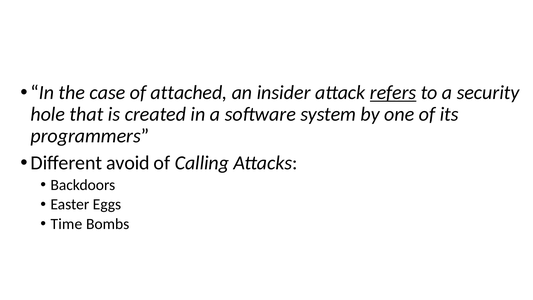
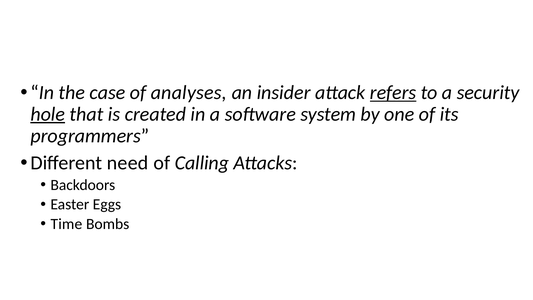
attached: attached -> analyses
hole underline: none -> present
avoid: avoid -> need
